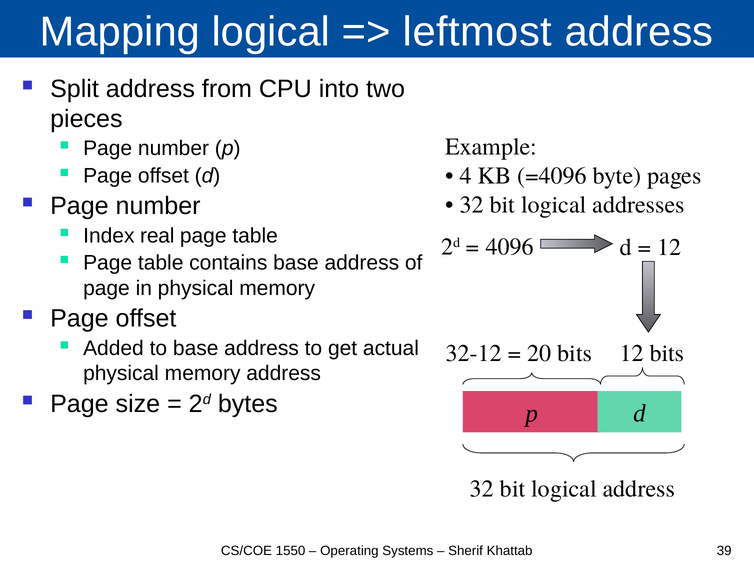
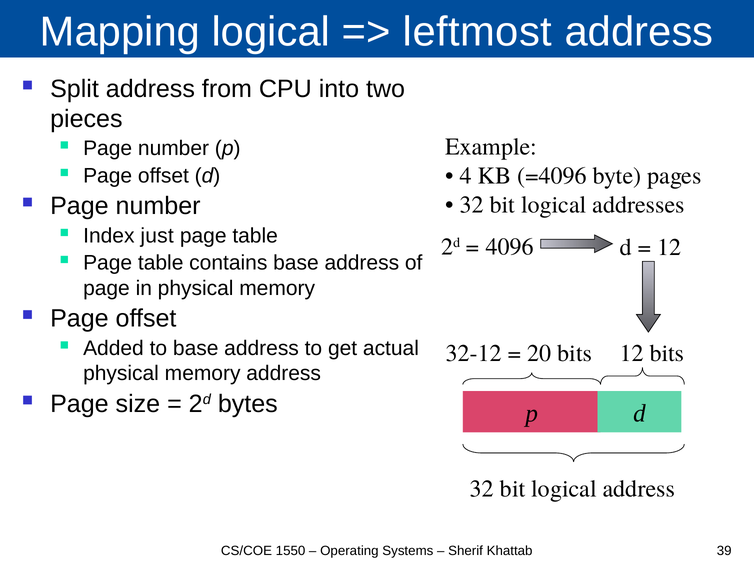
real: real -> just
